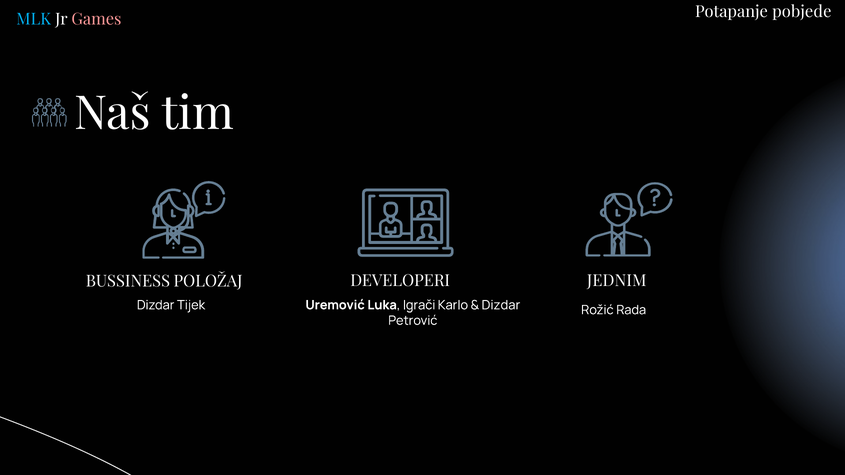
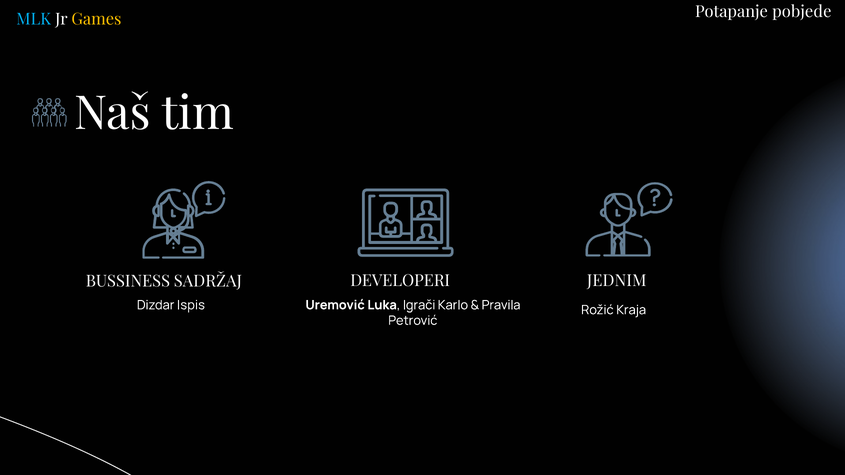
Games colour: pink -> yellow
POLOŽAJ: POLOŽAJ -> SADRŽAJ
Tijek: Tijek -> Ispis
Dizdar at (501, 305): Dizdar -> Pravila
Rada: Rada -> Kraja
